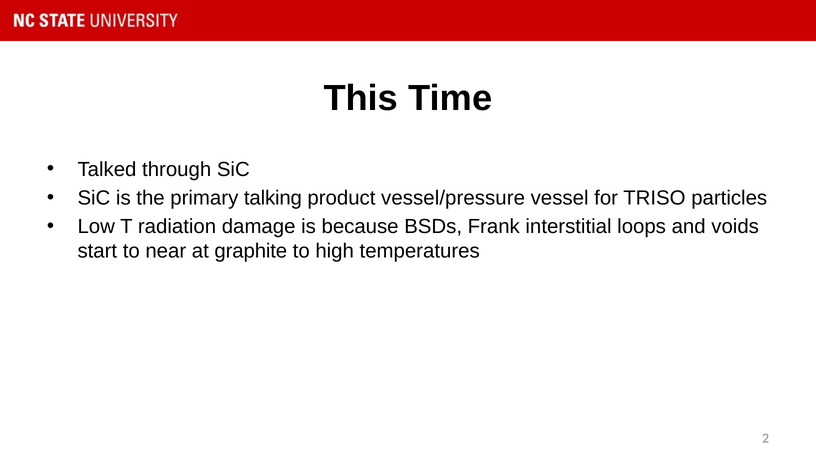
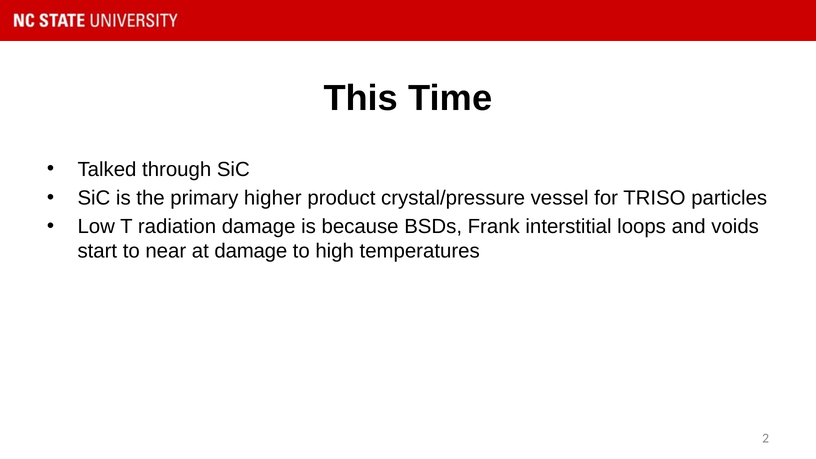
talking: talking -> higher
vessel/pressure: vessel/pressure -> crystal/pressure
at graphite: graphite -> damage
